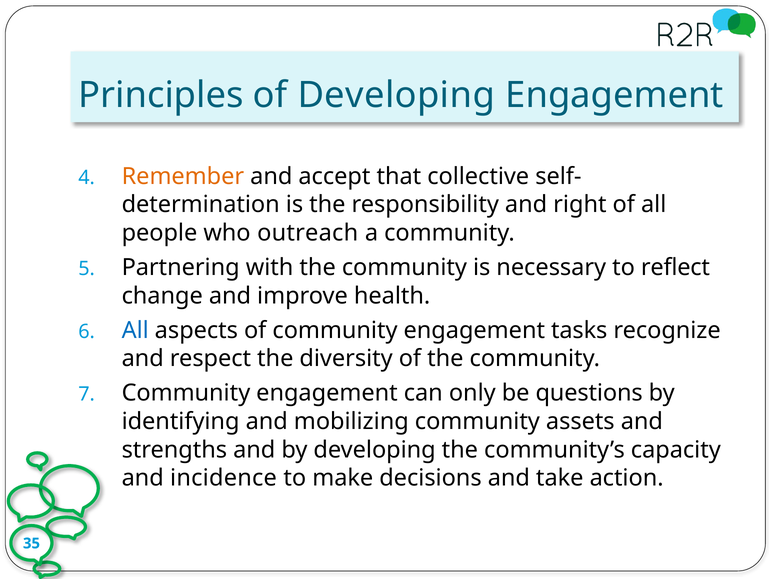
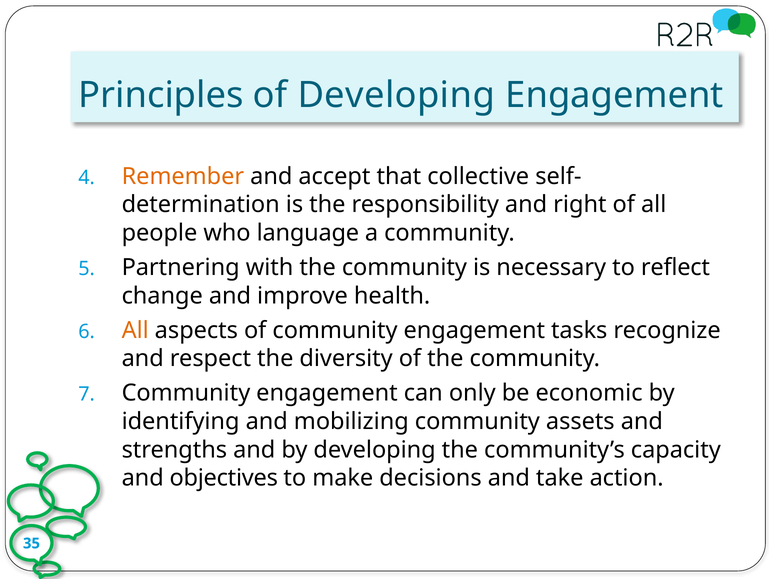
outreach: outreach -> language
All at (135, 330) colour: blue -> orange
questions: questions -> economic
incidence: incidence -> objectives
